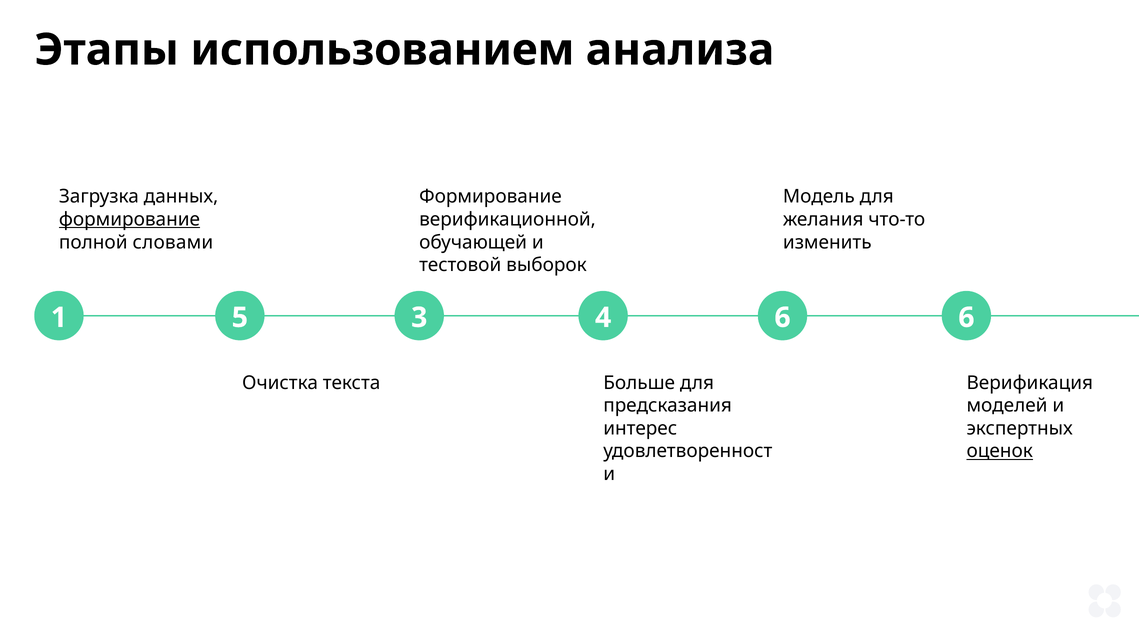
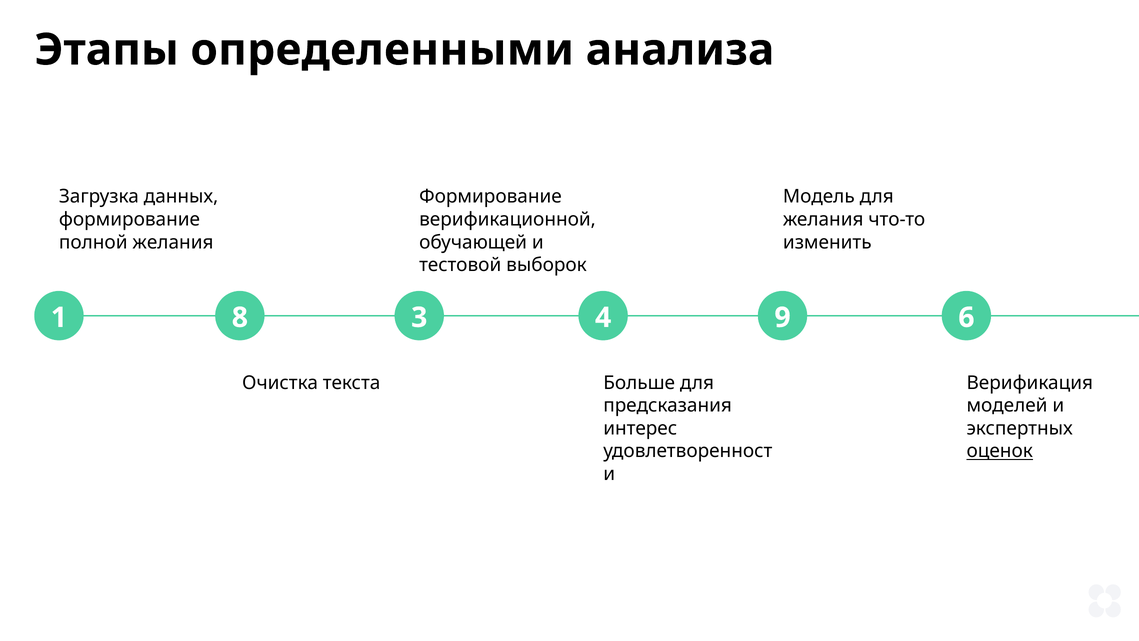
использованием: использованием -> определенными
формирование at (130, 219) underline: present -> none
полной словами: словами -> желания
5: 5 -> 8
4 6: 6 -> 9
